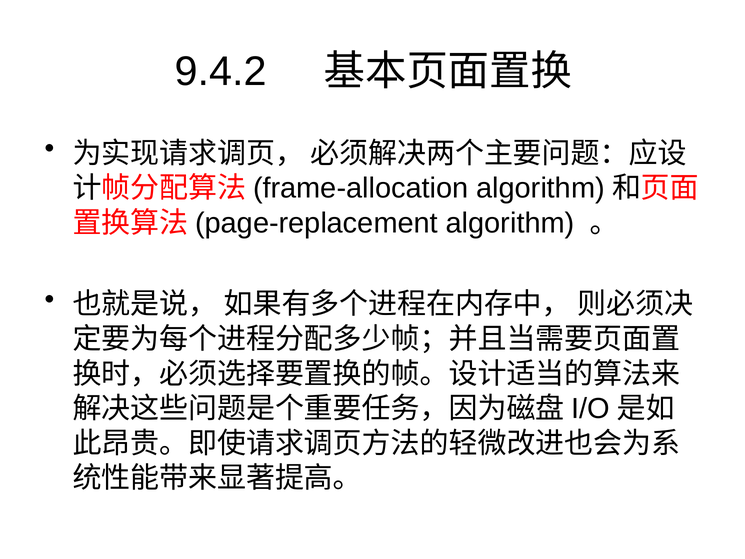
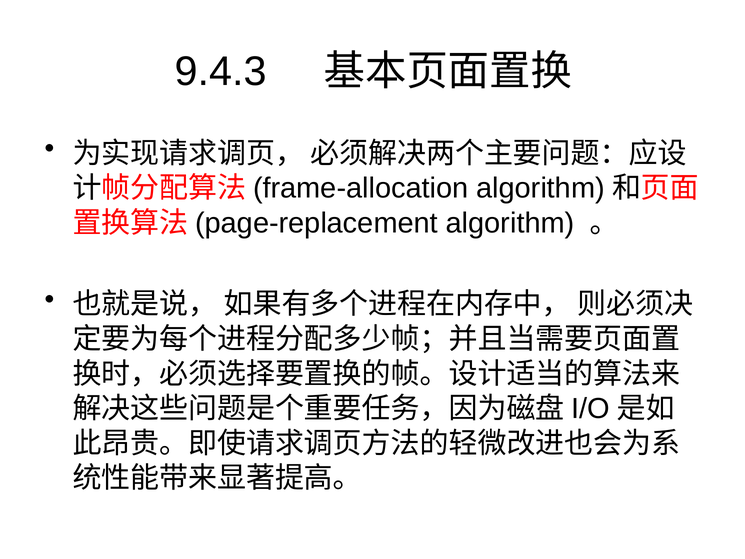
9.4.2: 9.4.2 -> 9.4.3
